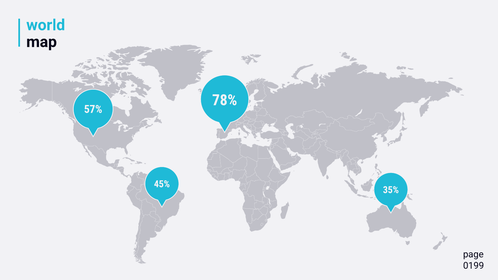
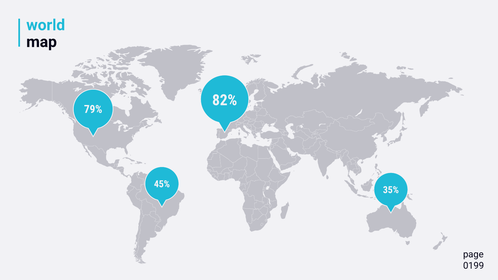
78%: 78% -> 82%
57%: 57% -> 79%
